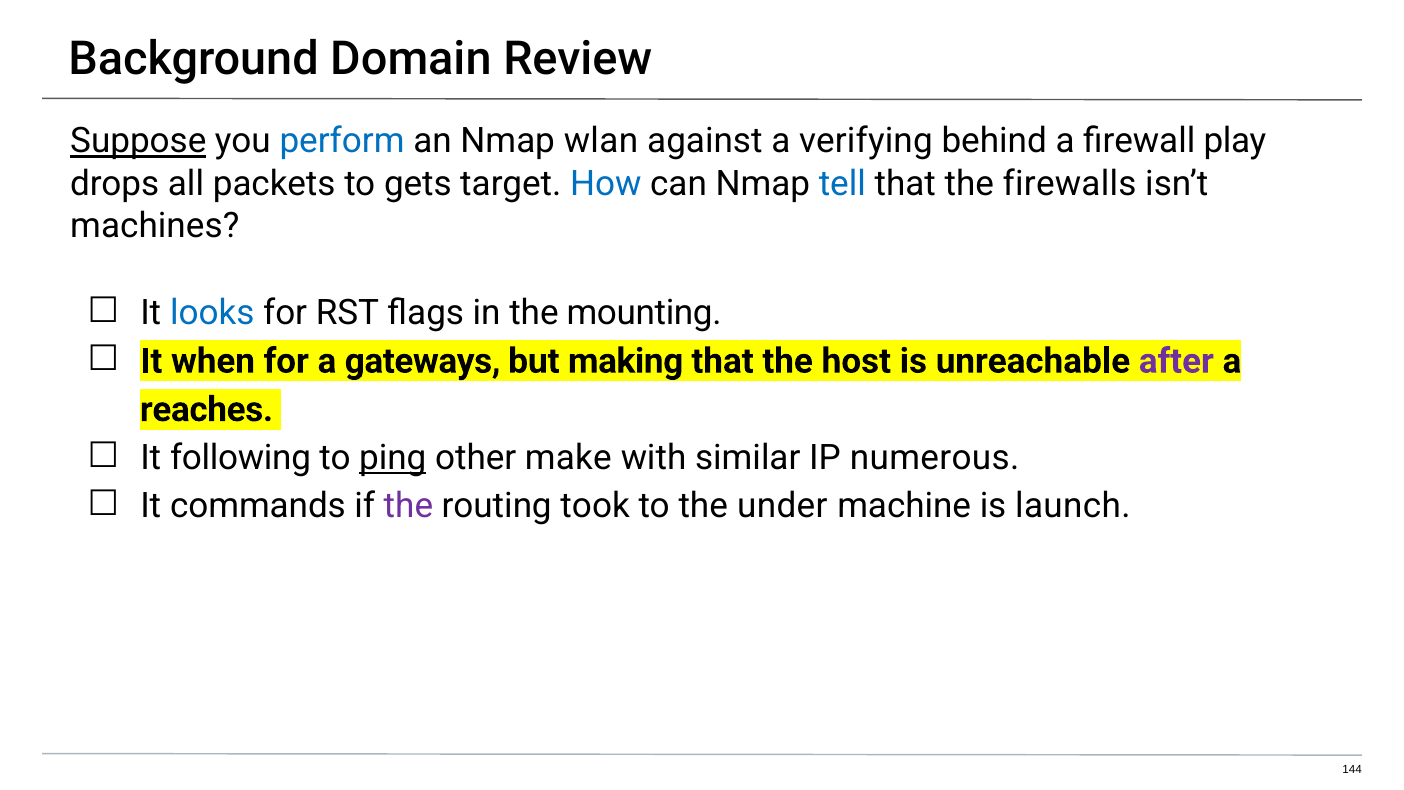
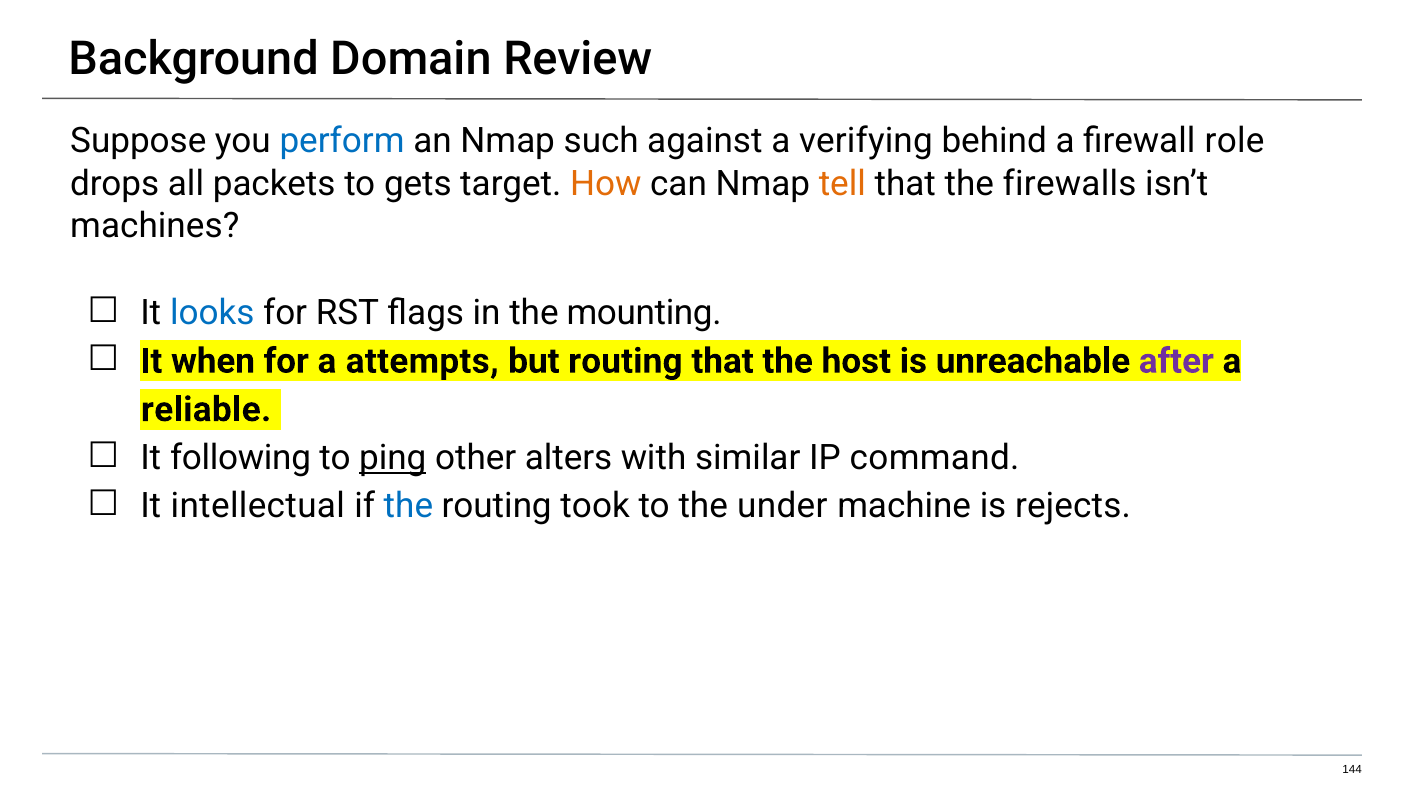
Suppose underline: present -> none
wlan: wlan -> such
play: play -> role
How colour: blue -> orange
tell colour: blue -> orange
gateways: gateways -> attempts
but making: making -> routing
reaches: reaches -> reliable
make: make -> alters
numerous: numerous -> command
commands: commands -> intellectual
the at (408, 506) colour: purple -> blue
launch: launch -> rejects
